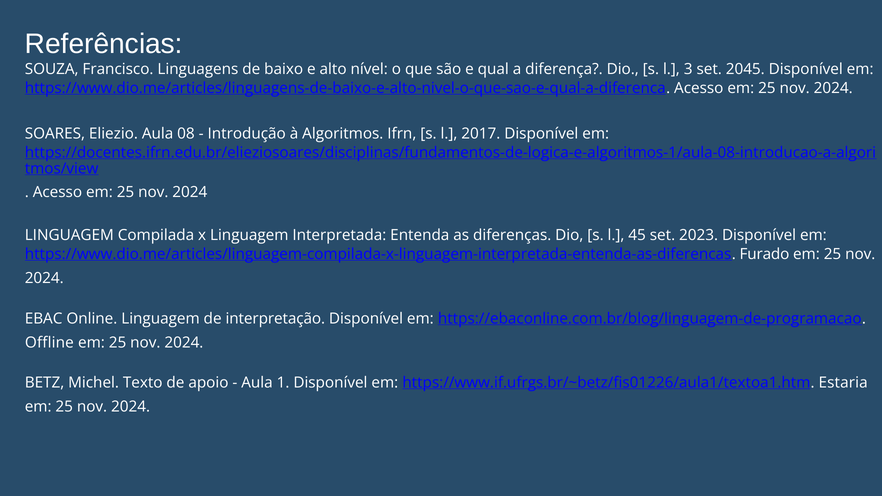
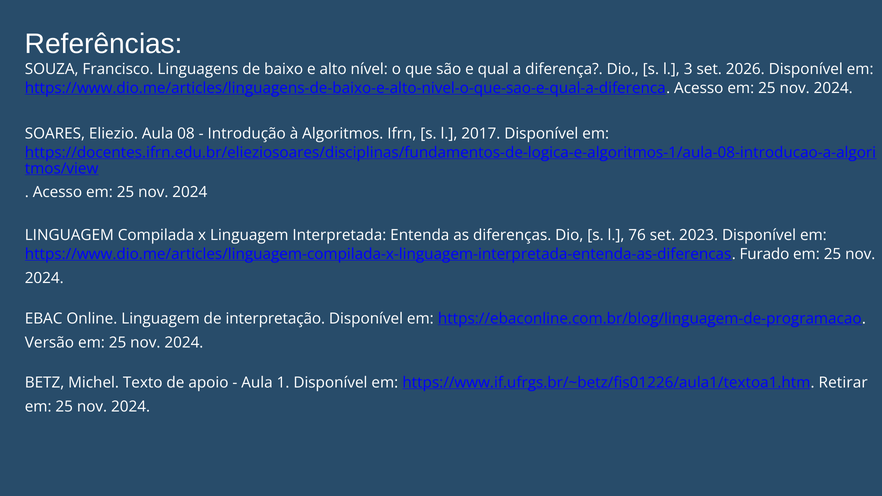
2045: 2045 -> 2026
45: 45 -> 76
Offline: Offline -> Versão
Estaria: Estaria -> Retirar
